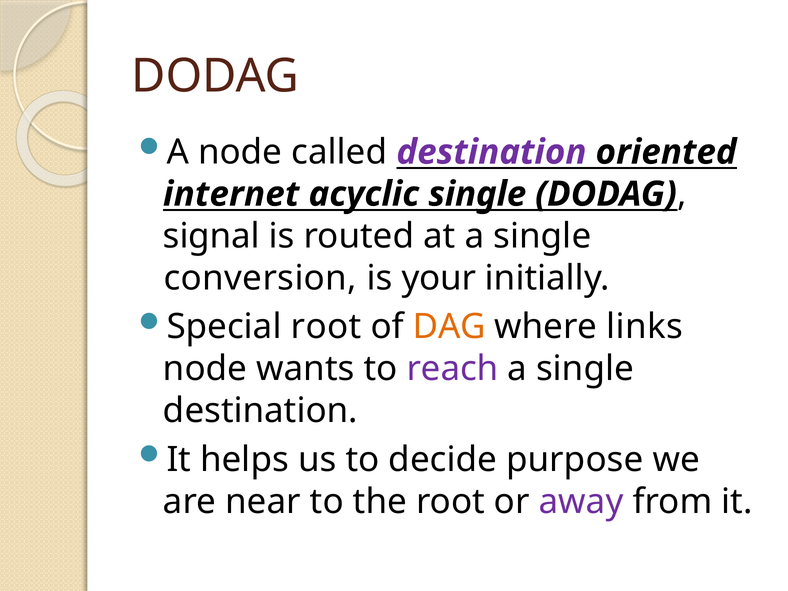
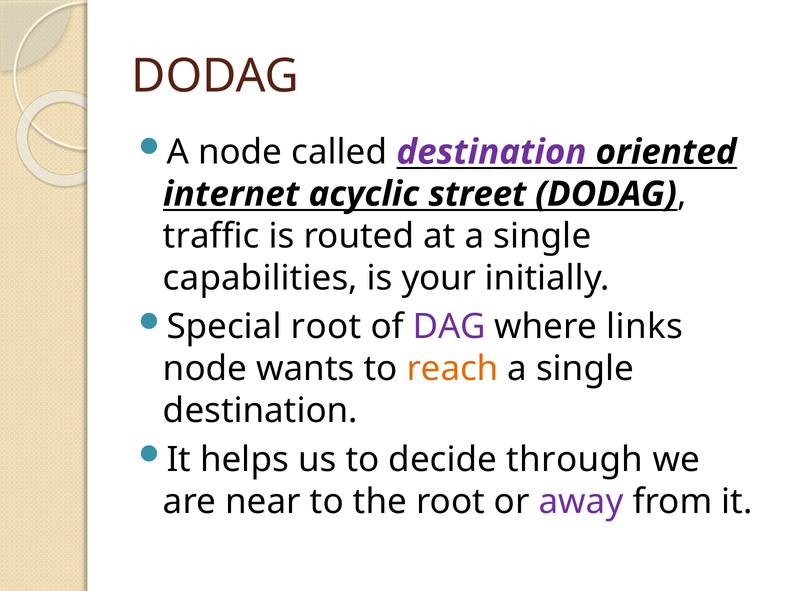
acyclic single: single -> street
signal: signal -> traffic
conversion: conversion -> capabilities
DAG colour: orange -> purple
reach colour: purple -> orange
purpose: purpose -> through
